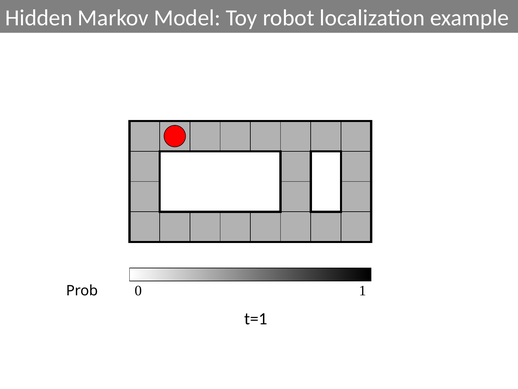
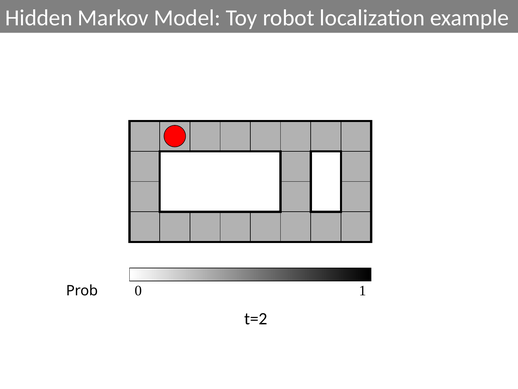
t=1: t=1 -> t=2
